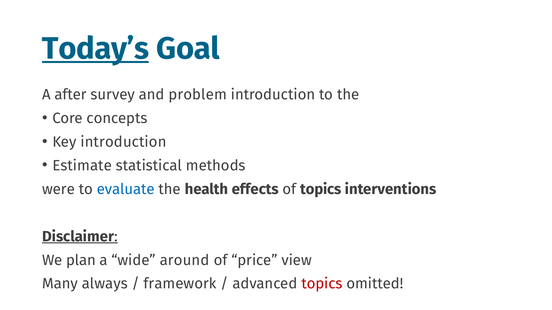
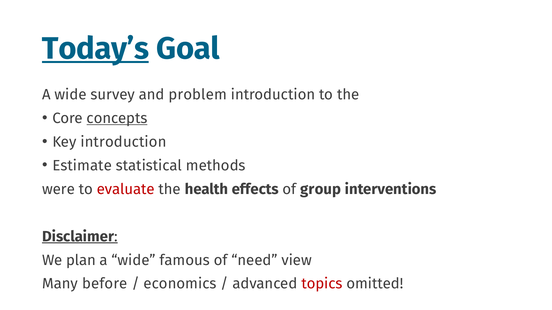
after at (71, 95): after -> wide
concepts underline: none -> present
evaluate colour: blue -> red
of topics: topics -> group
around: around -> famous
price: price -> need
always: always -> before
framework: framework -> economics
